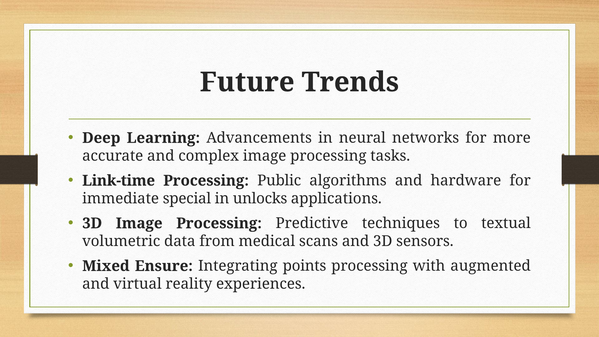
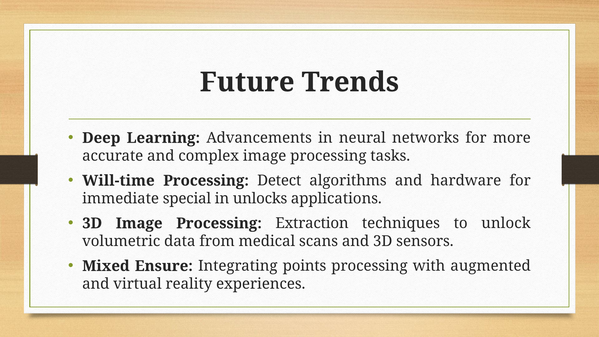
Link-time: Link-time -> Will-time
Public: Public -> Detect
Predictive: Predictive -> Extraction
textual: textual -> unlock
